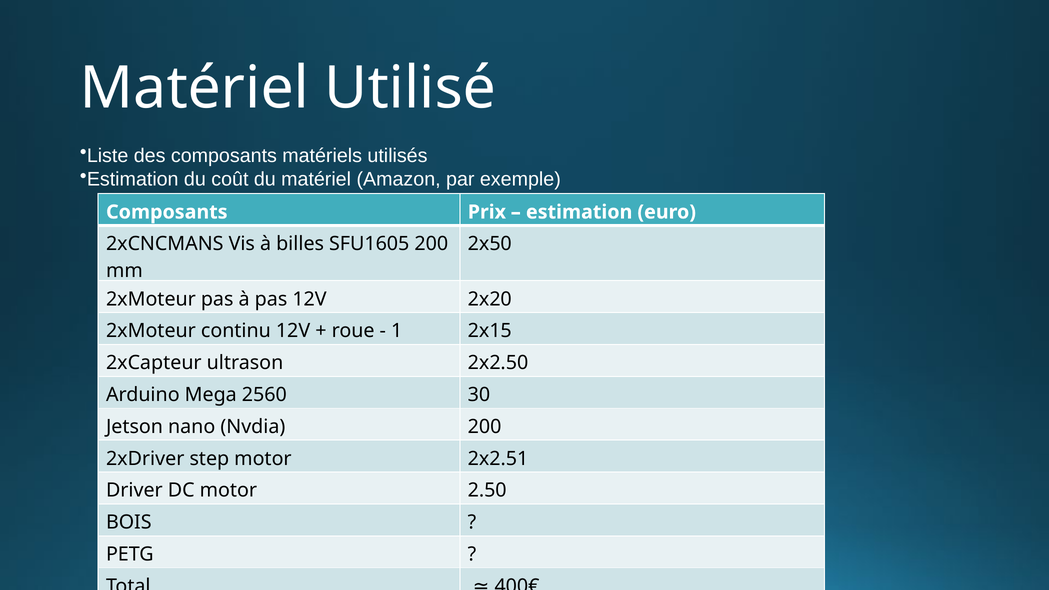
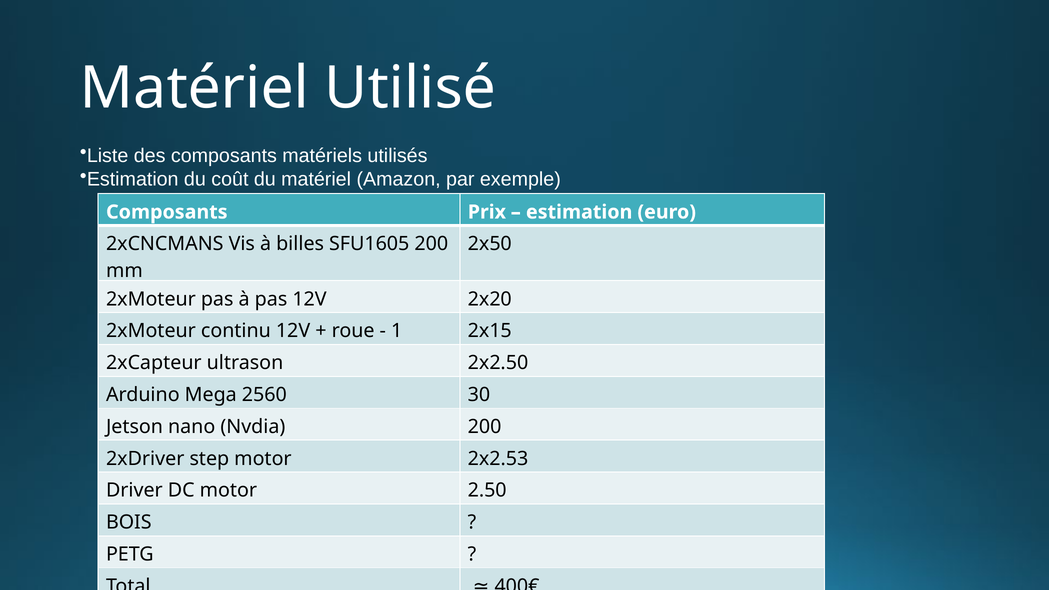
2x2.51: 2x2.51 -> 2x2.53
